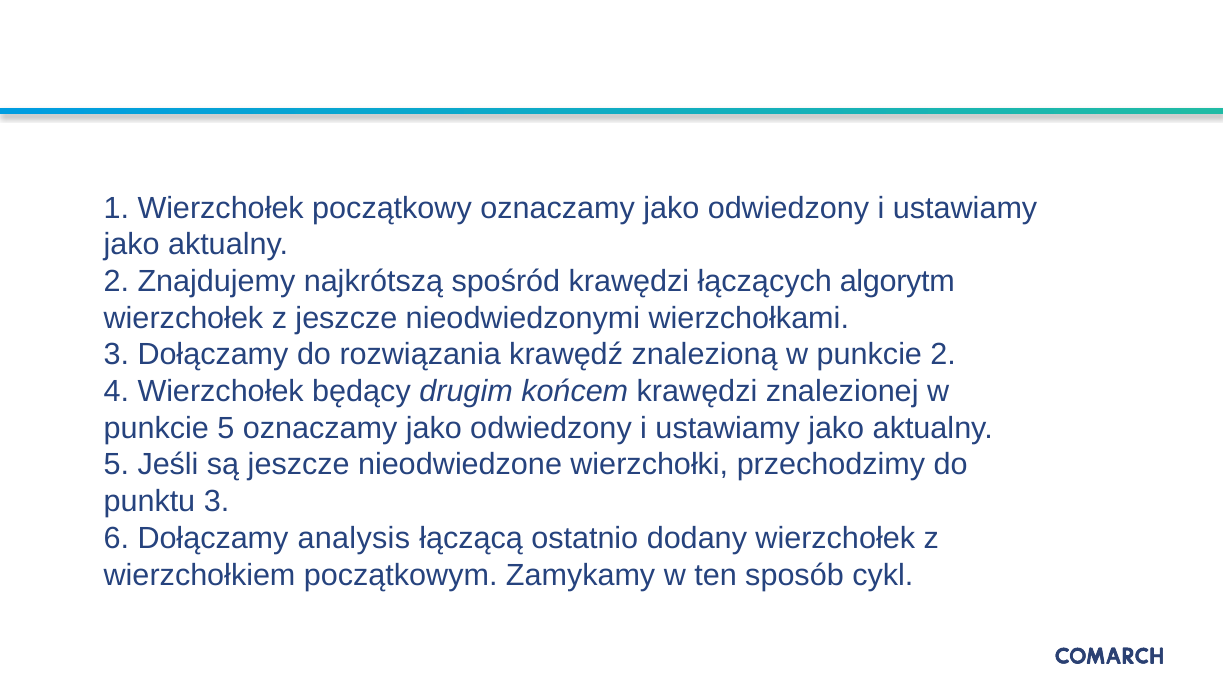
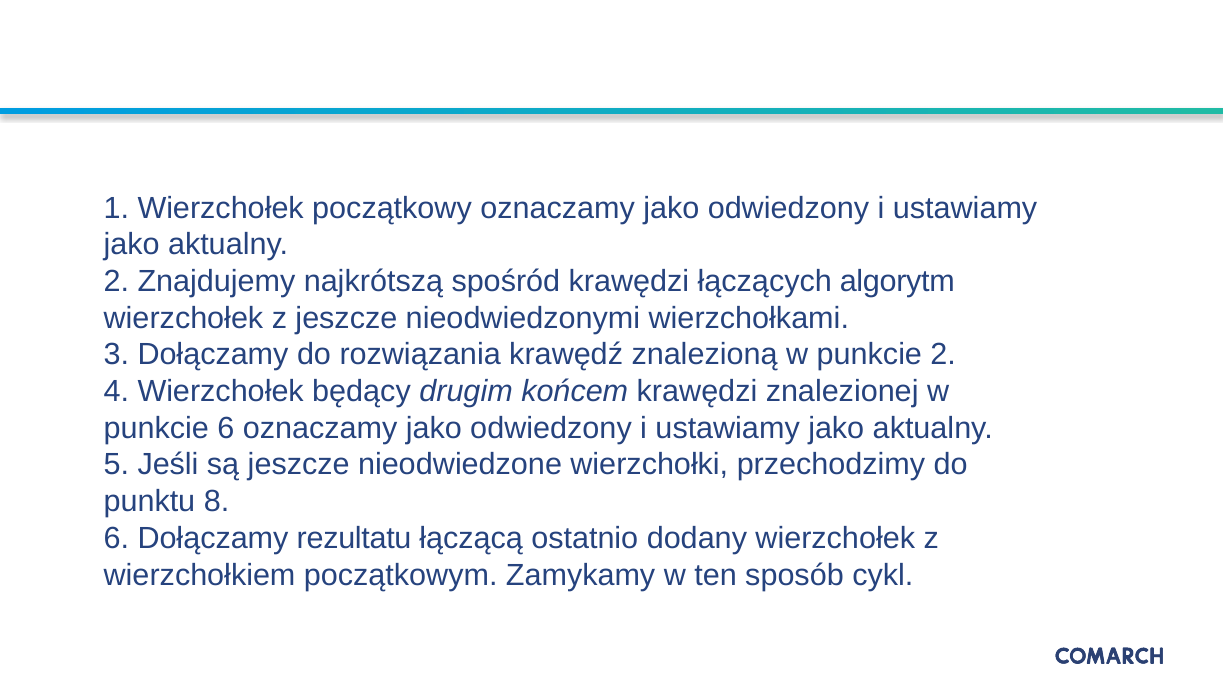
punkcie 5: 5 -> 6
punktu 3: 3 -> 8
analysis: analysis -> rezultatu
